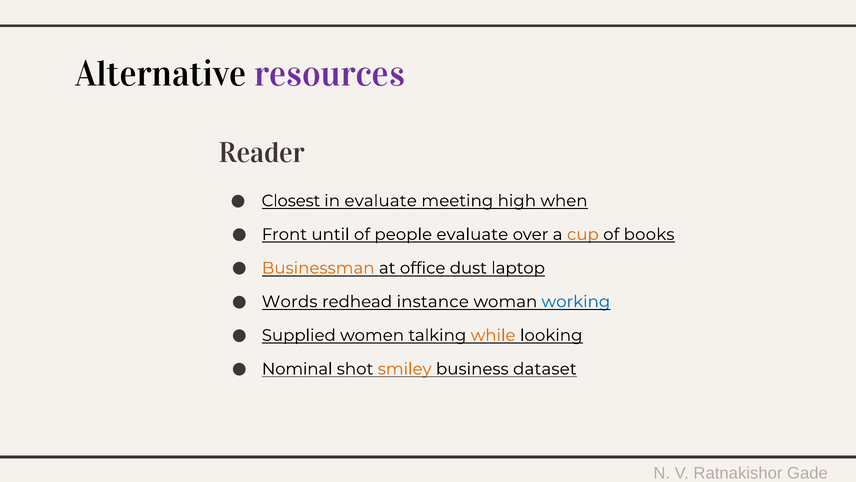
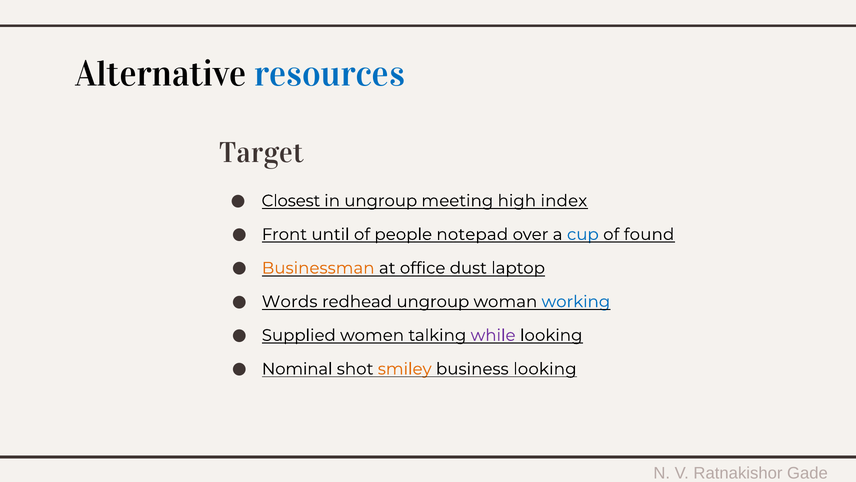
resources colour: purple -> blue
Reader: Reader -> Target
in evaluate: evaluate -> ungroup
when: when -> index
people evaluate: evaluate -> notepad
cup colour: orange -> blue
books: books -> found
redhead instance: instance -> ungroup
while colour: orange -> purple
business dataset: dataset -> looking
